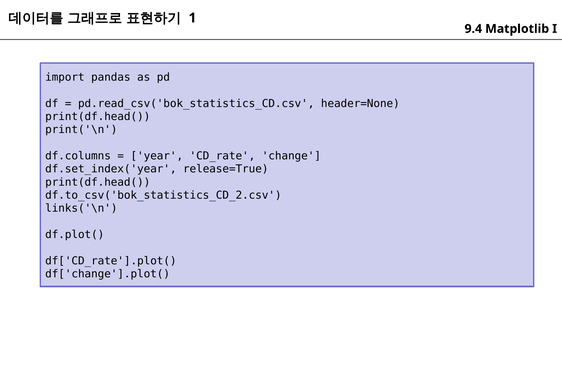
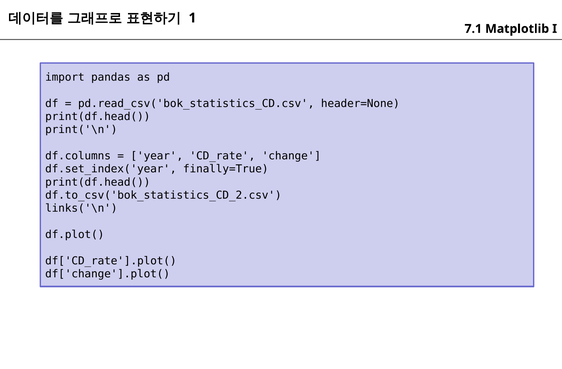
9.4: 9.4 -> 7.1
release=True: release=True -> finally=True
